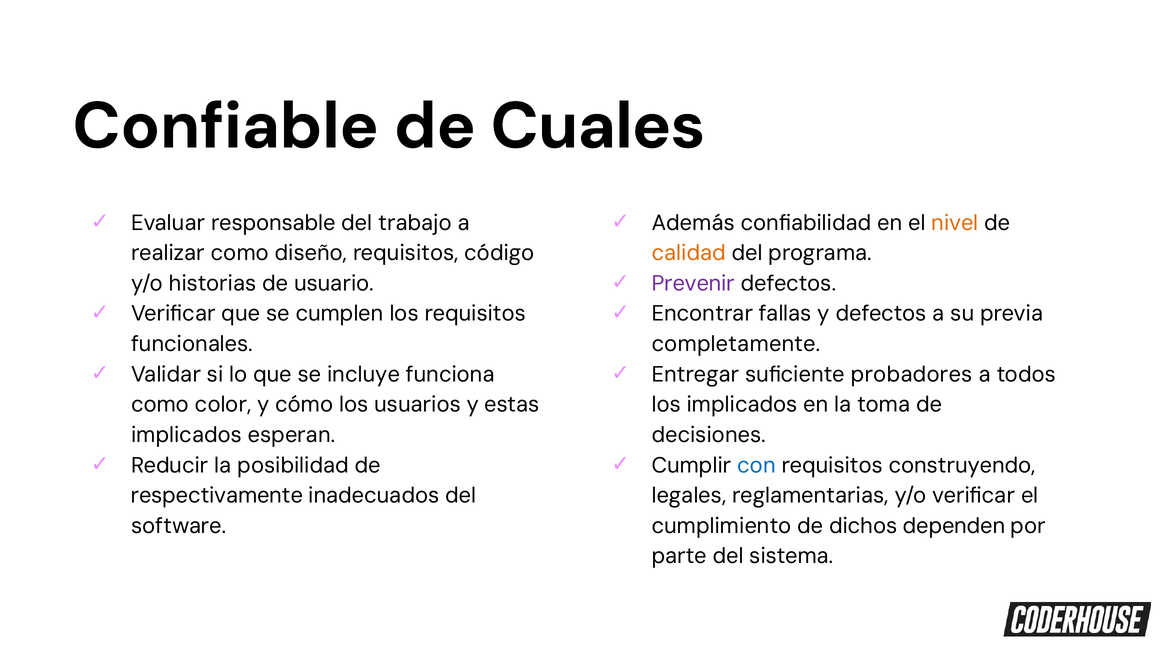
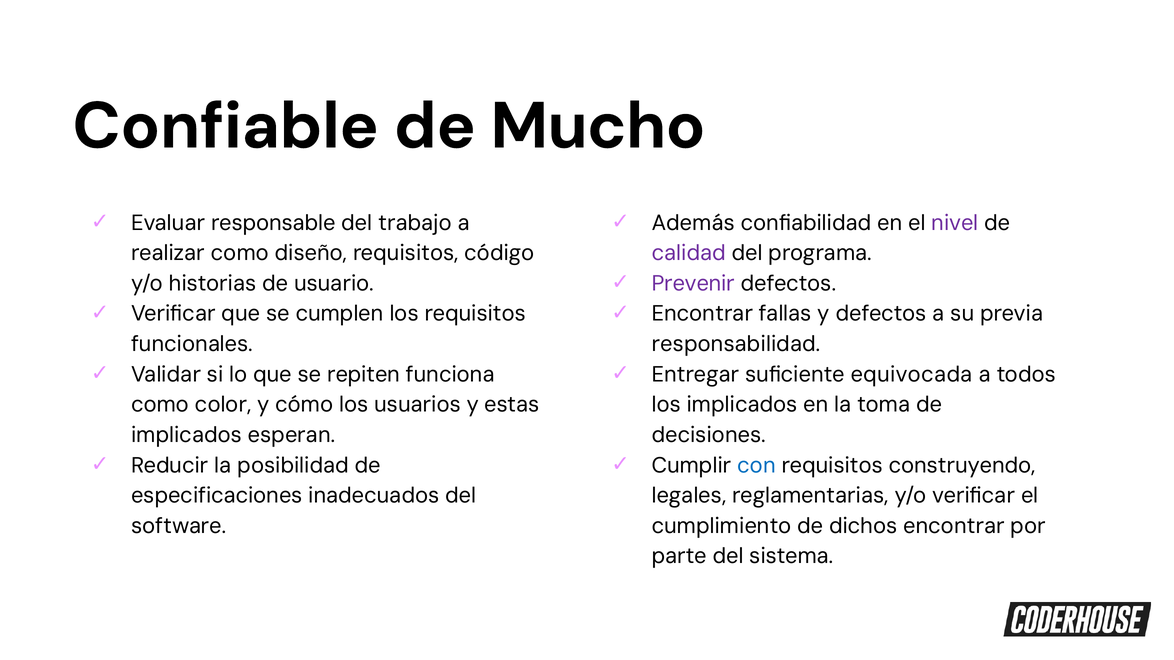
Cuales: Cuales -> Mucho
nivel colour: orange -> purple
calidad colour: orange -> purple
completamente: completamente -> responsabilidad
incluye: incluye -> repiten
probadores: probadores -> equivocada
respectivamente: respectivamente -> especificaciones
dichos dependen: dependen -> encontrar
